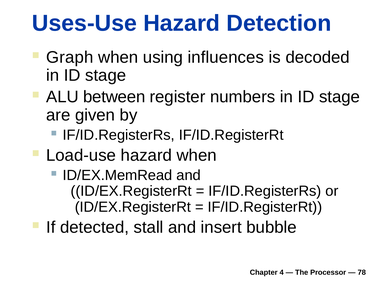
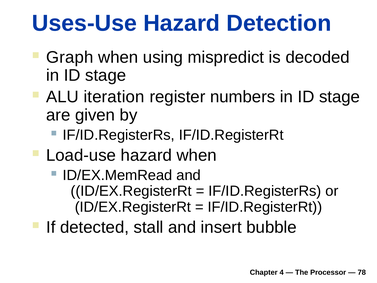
influences: influences -> mispredict
between: between -> iteration
